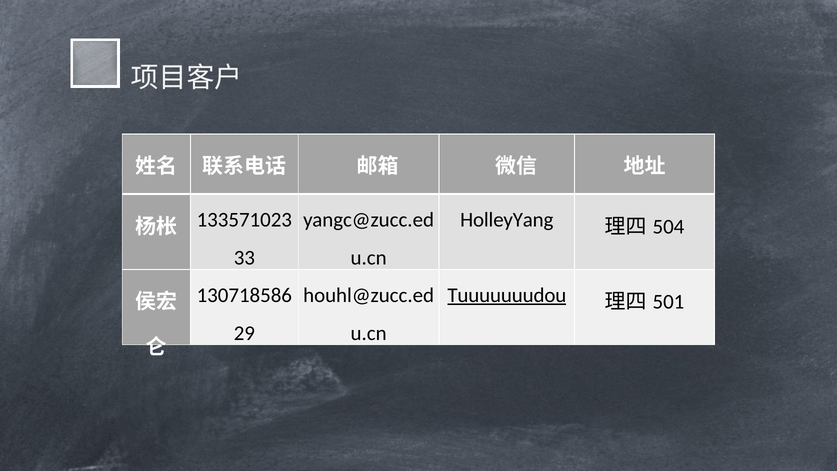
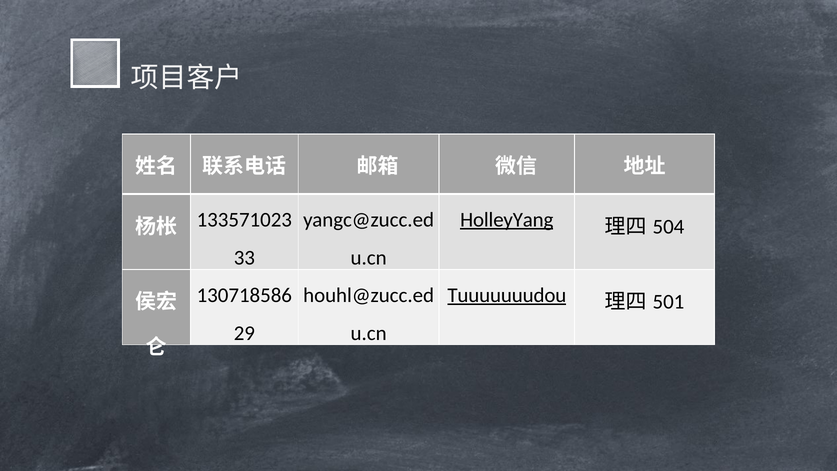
HolleyYang underline: none -> present
